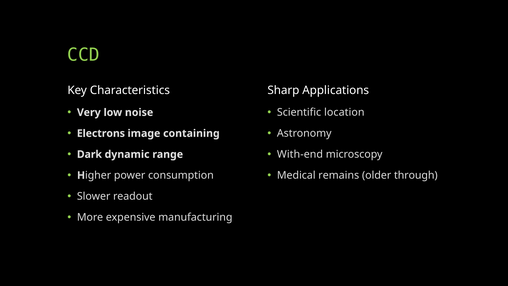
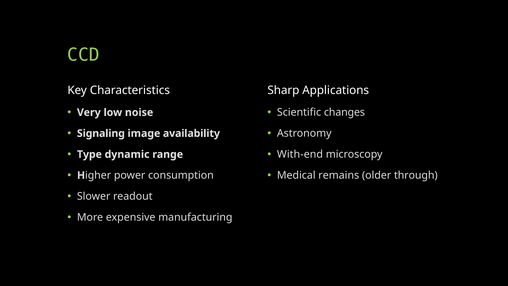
location: location -> changes
Electrons: Electrons -> Signaling
containing: containing -> availability
Dark: Dark -> Type
